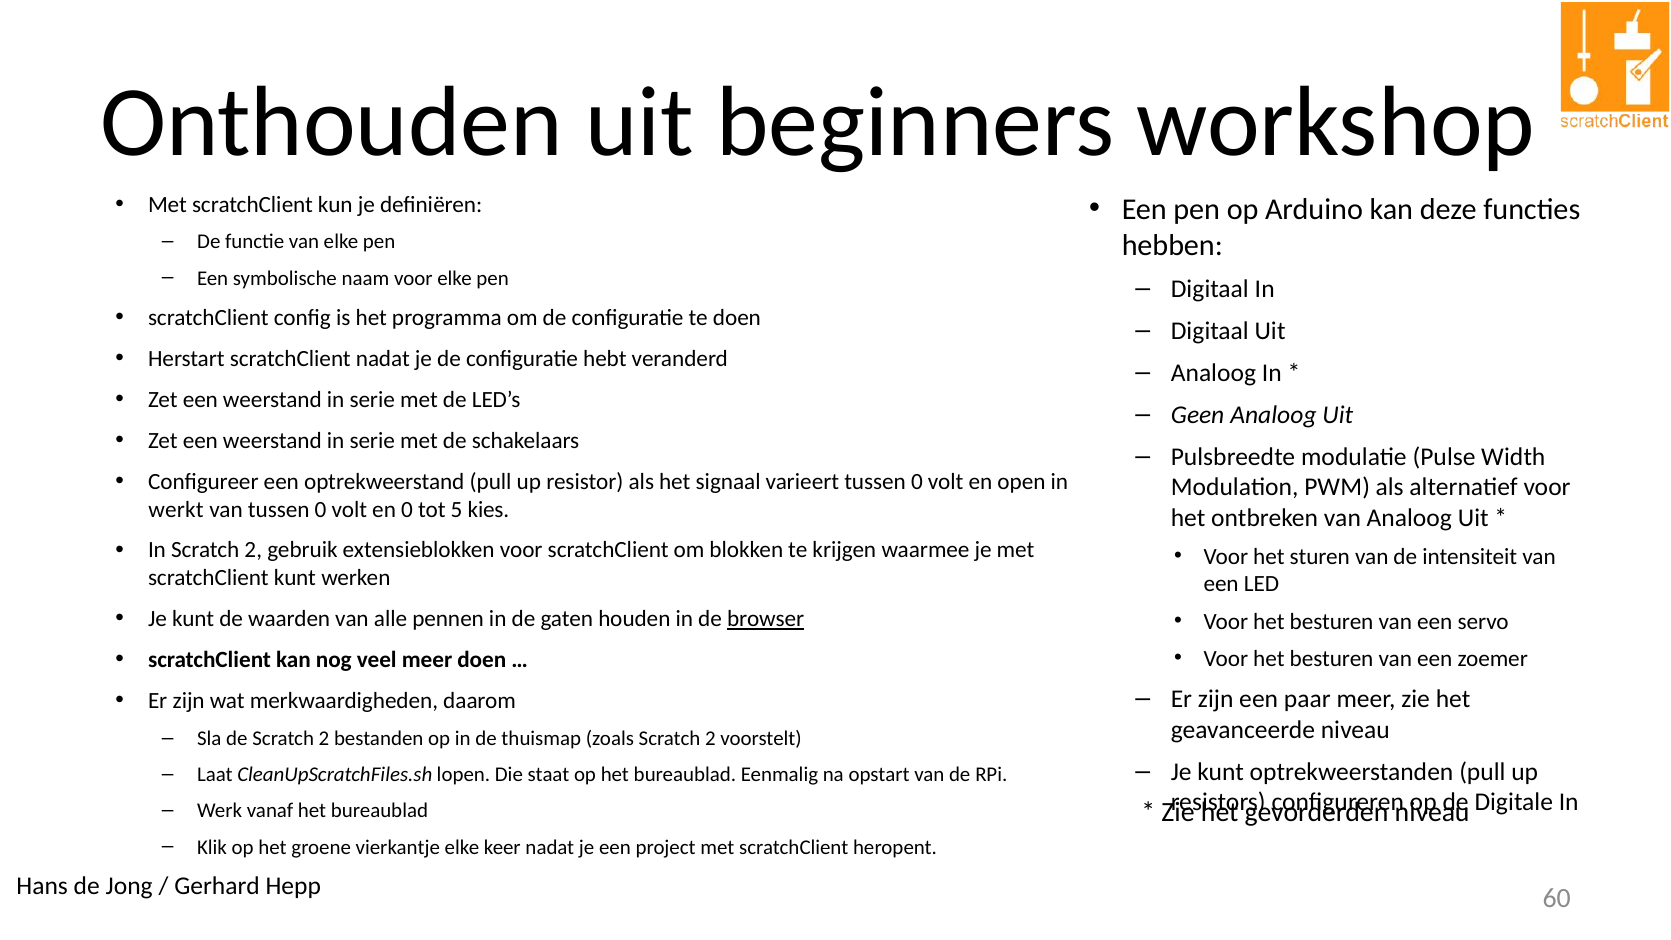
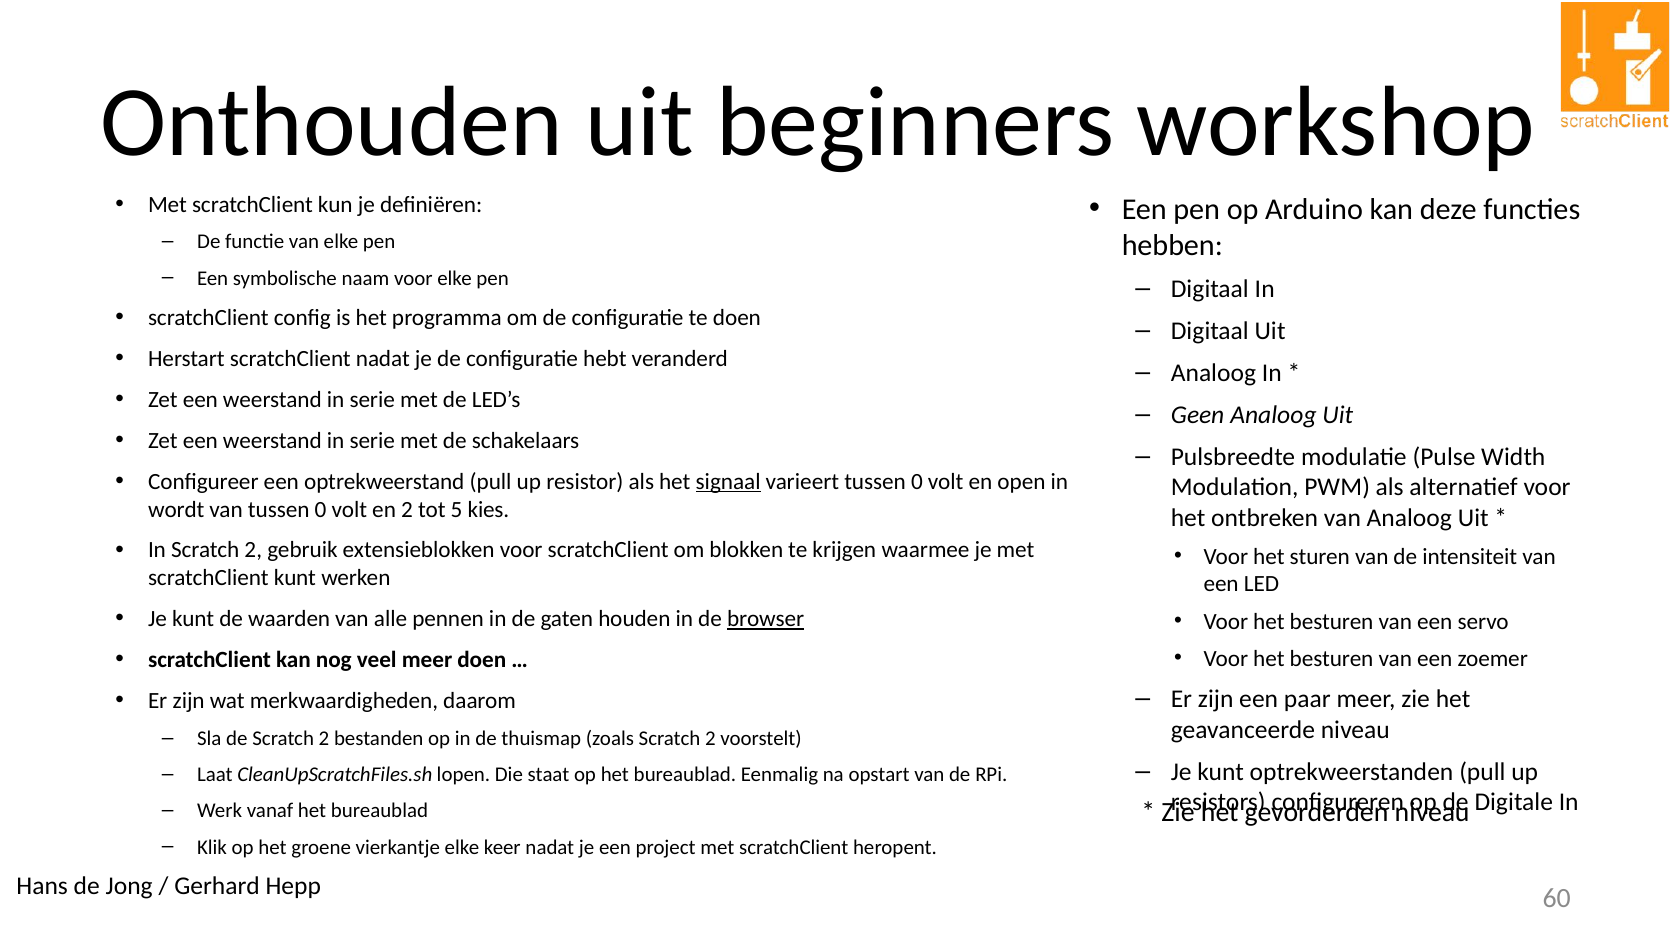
signaal underline: none -> present
werkt: werkt -> wordt
en 0: 0 -> 2
